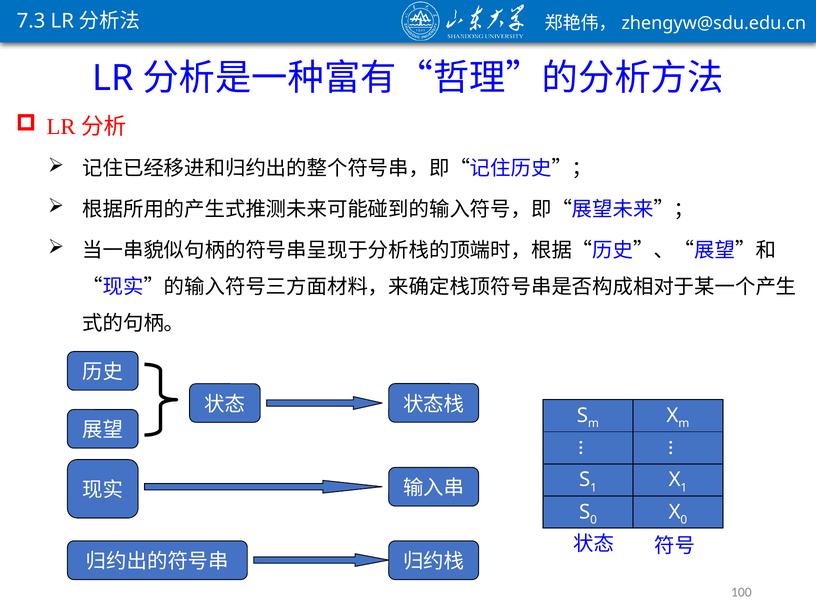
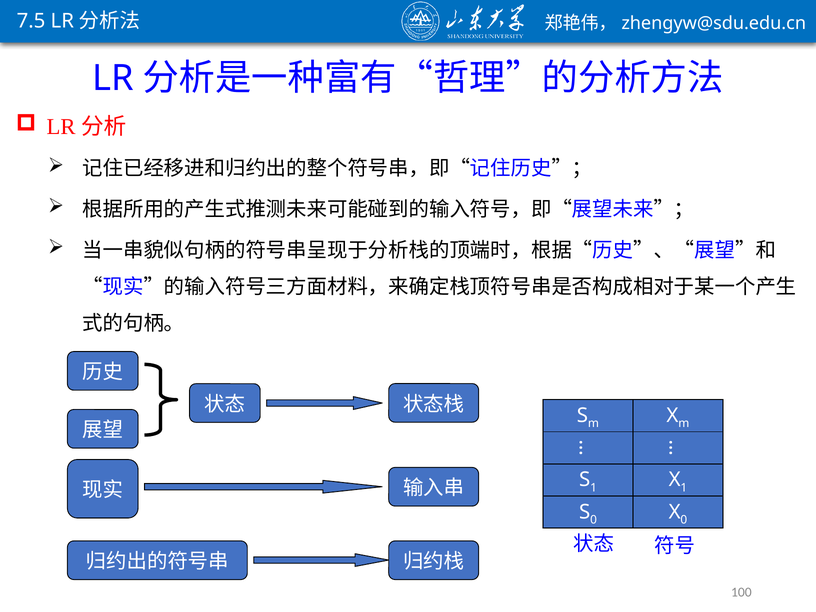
7.3: 7.3 -> 7.5
